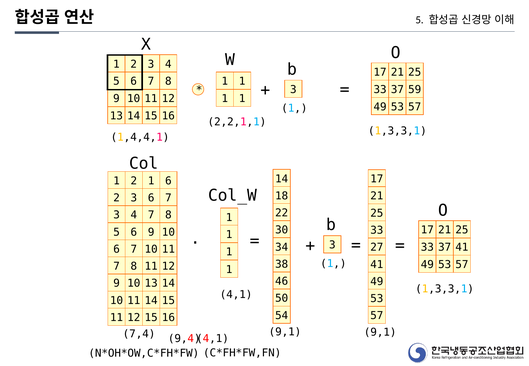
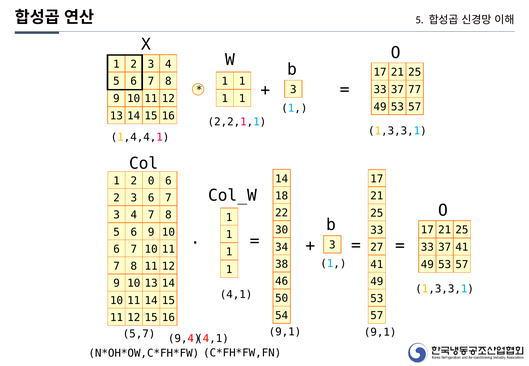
59: 59 -> 77
2 1: 1 -> 0
7,4: 7,4 -> 5,7
